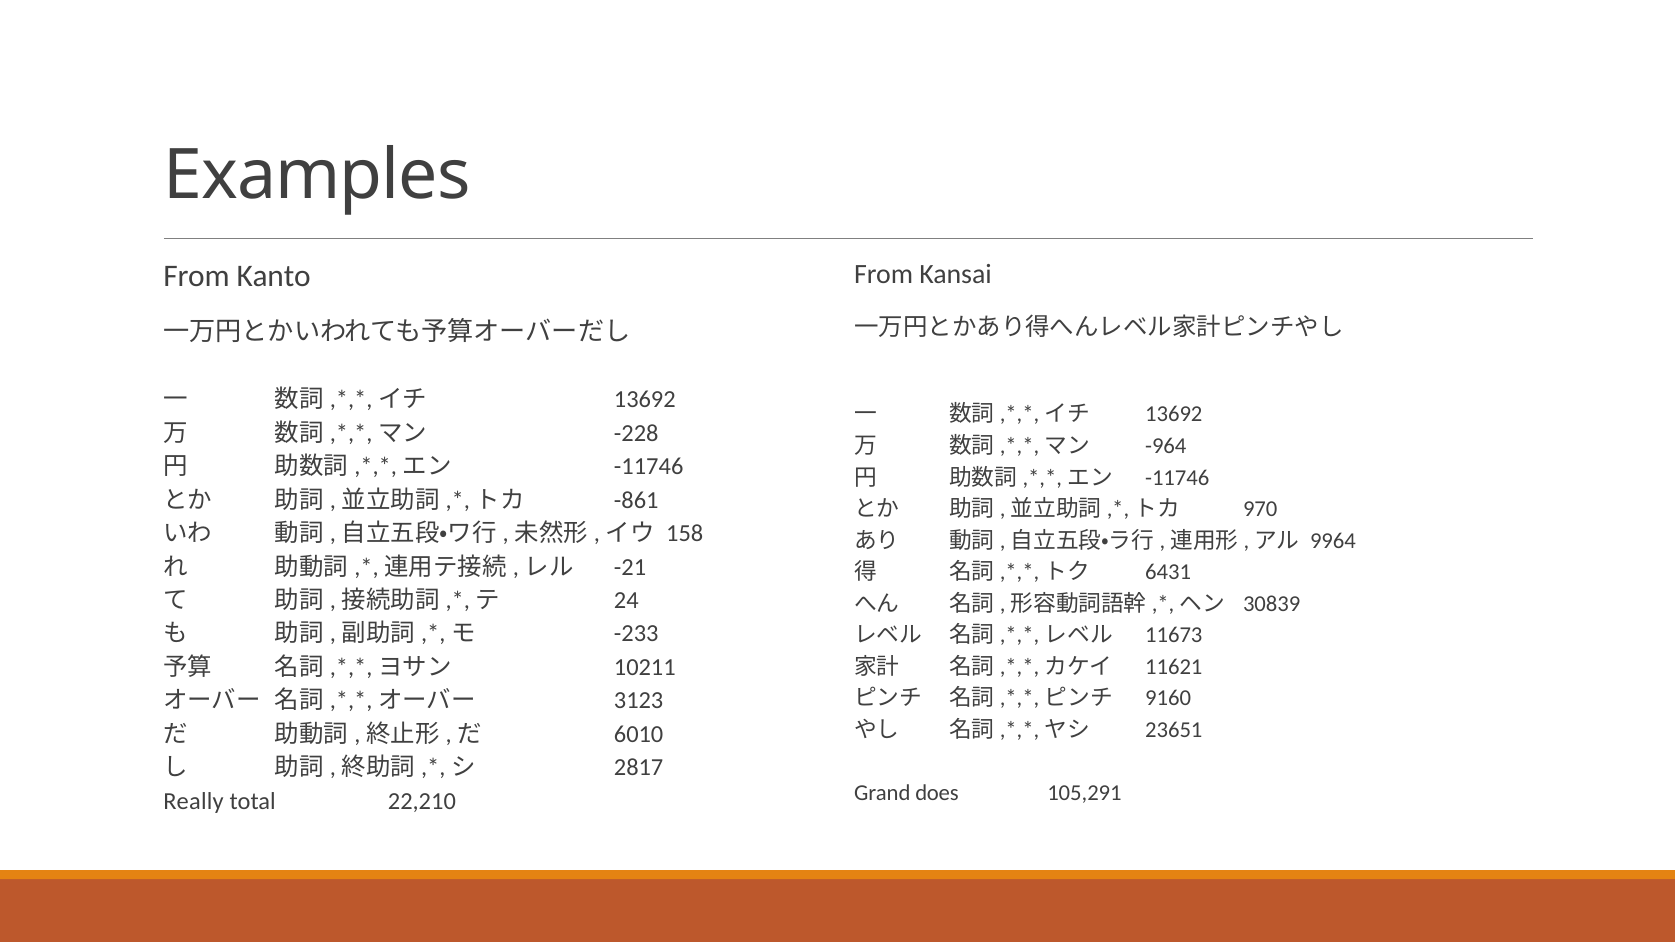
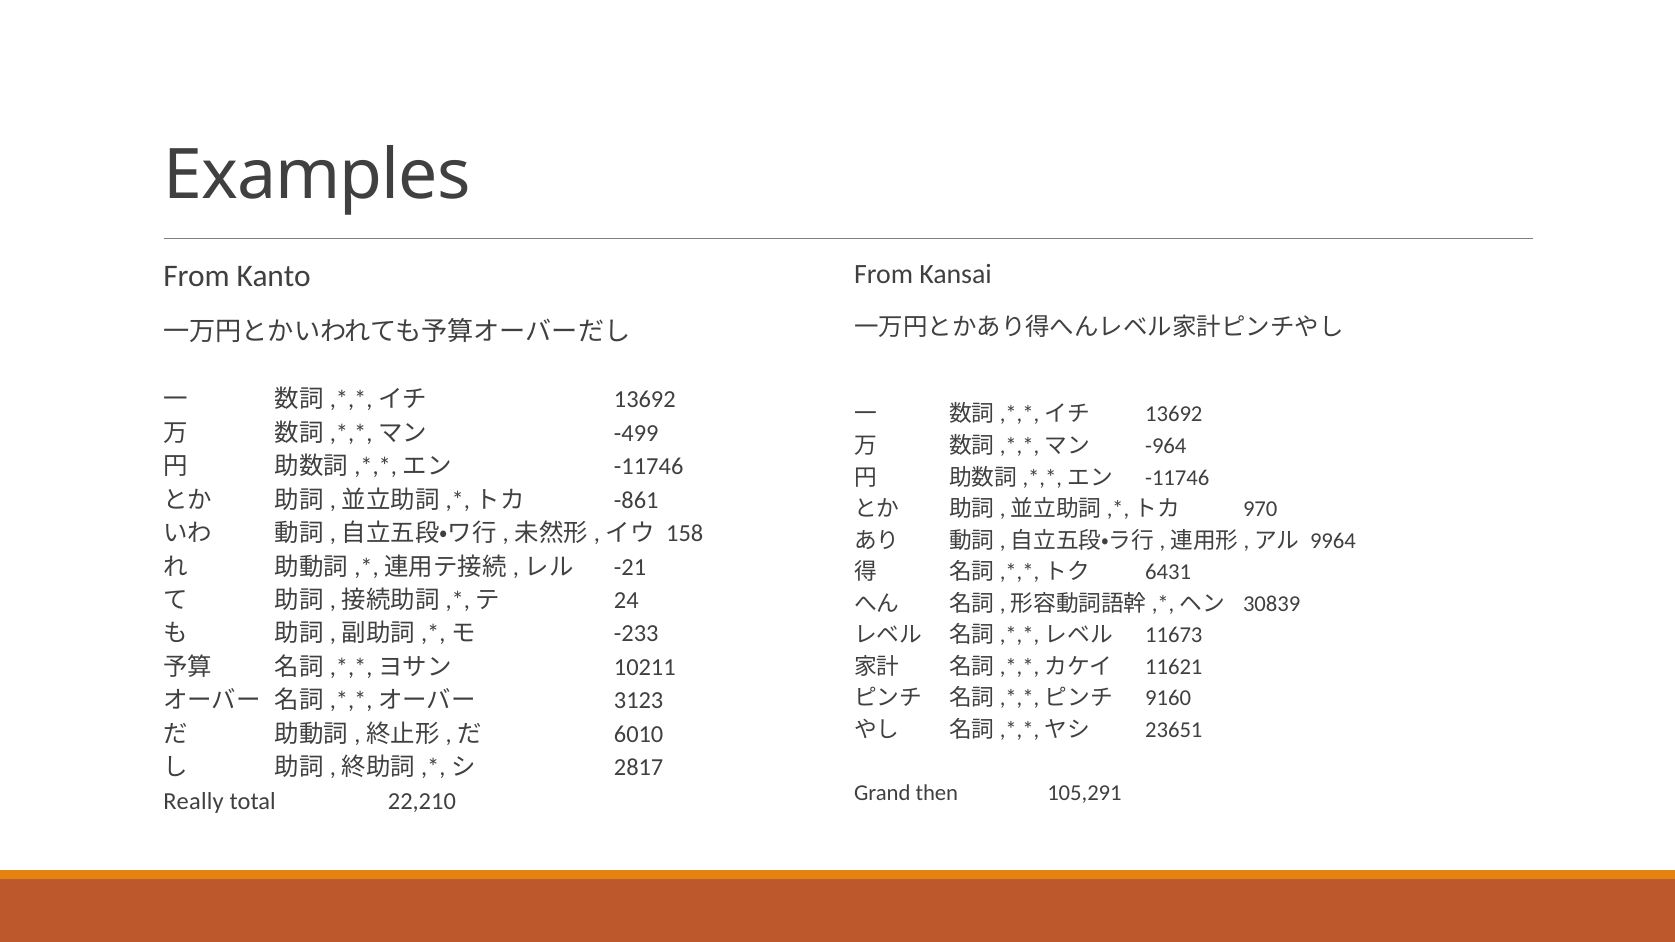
-228: -228 -> -499
does: does -> then
